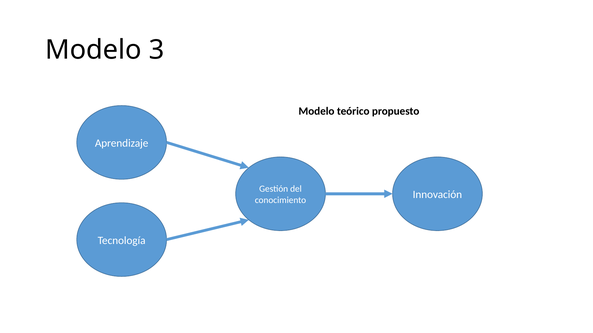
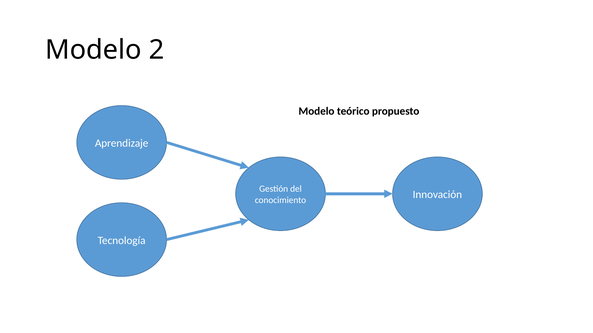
3: 3 -> 2
